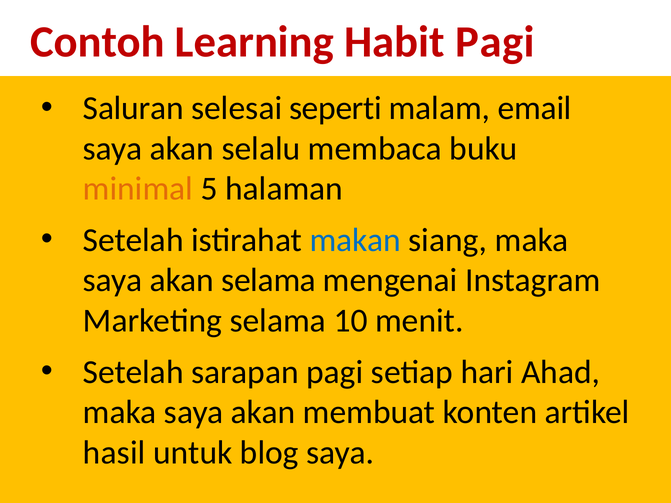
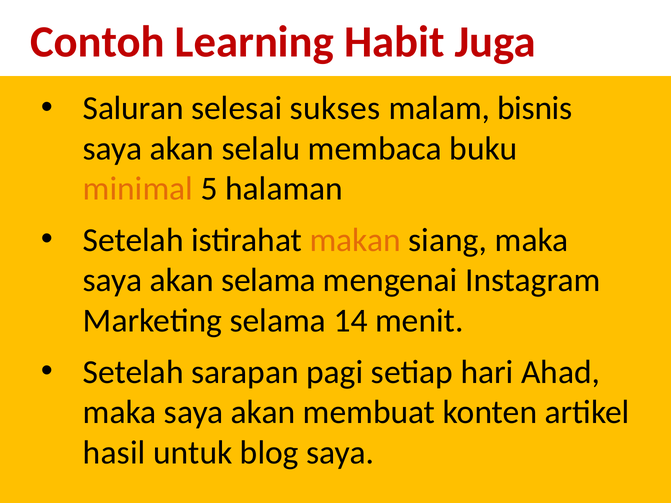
Habit Pagi: Pagi -> Juga
seperti: seperti -> sukses
email: email -> bisnis
makan colour: blue -> orange
10: 10 -> 14
